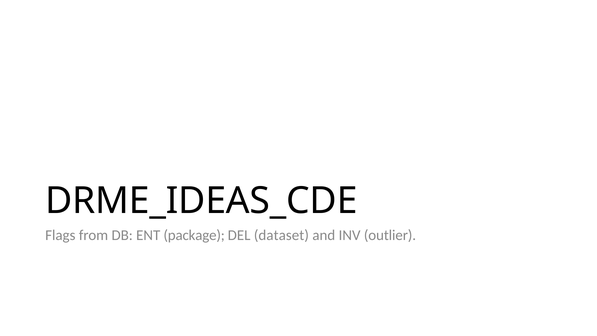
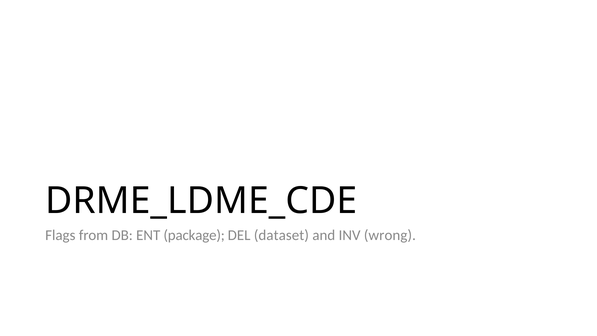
DRME_IDEAS_CDE: DRME_IDEAS_CDE -> DRME_LDME_CDE
outlier: outlier -> wrong
